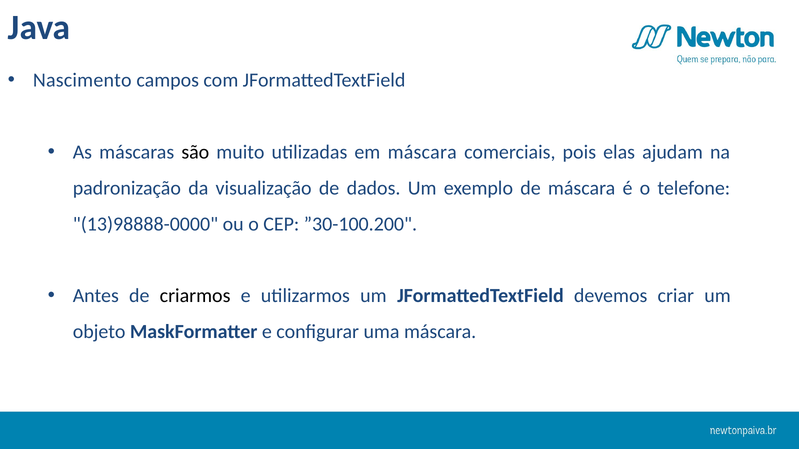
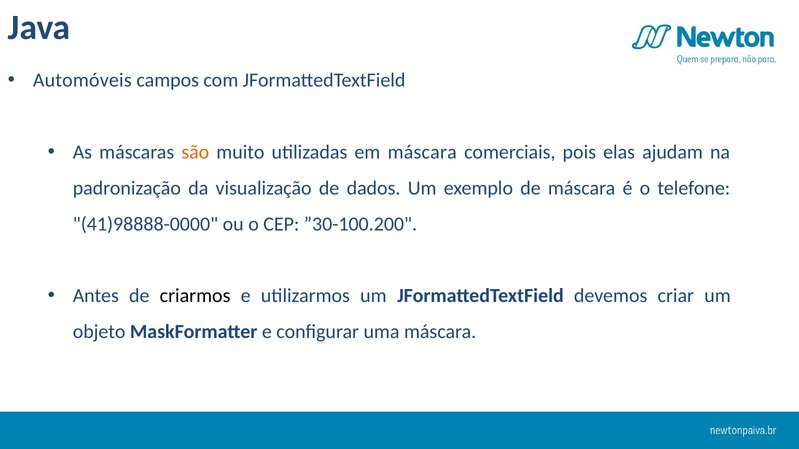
Nascimento: Nascimento -> Automóveis
são colour: black -> orange
13)98888-0000: 13)98888-0000 -> 41)98888-0000
